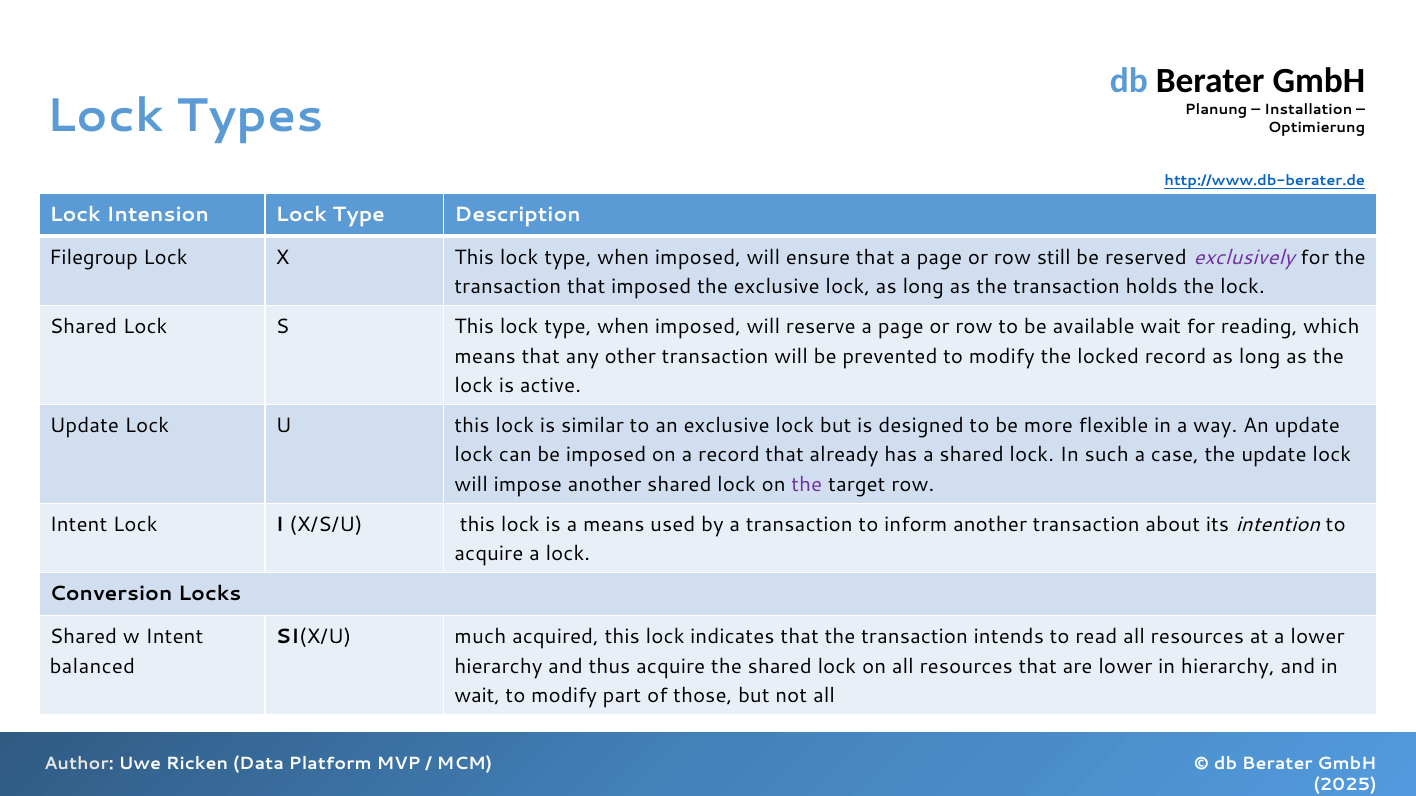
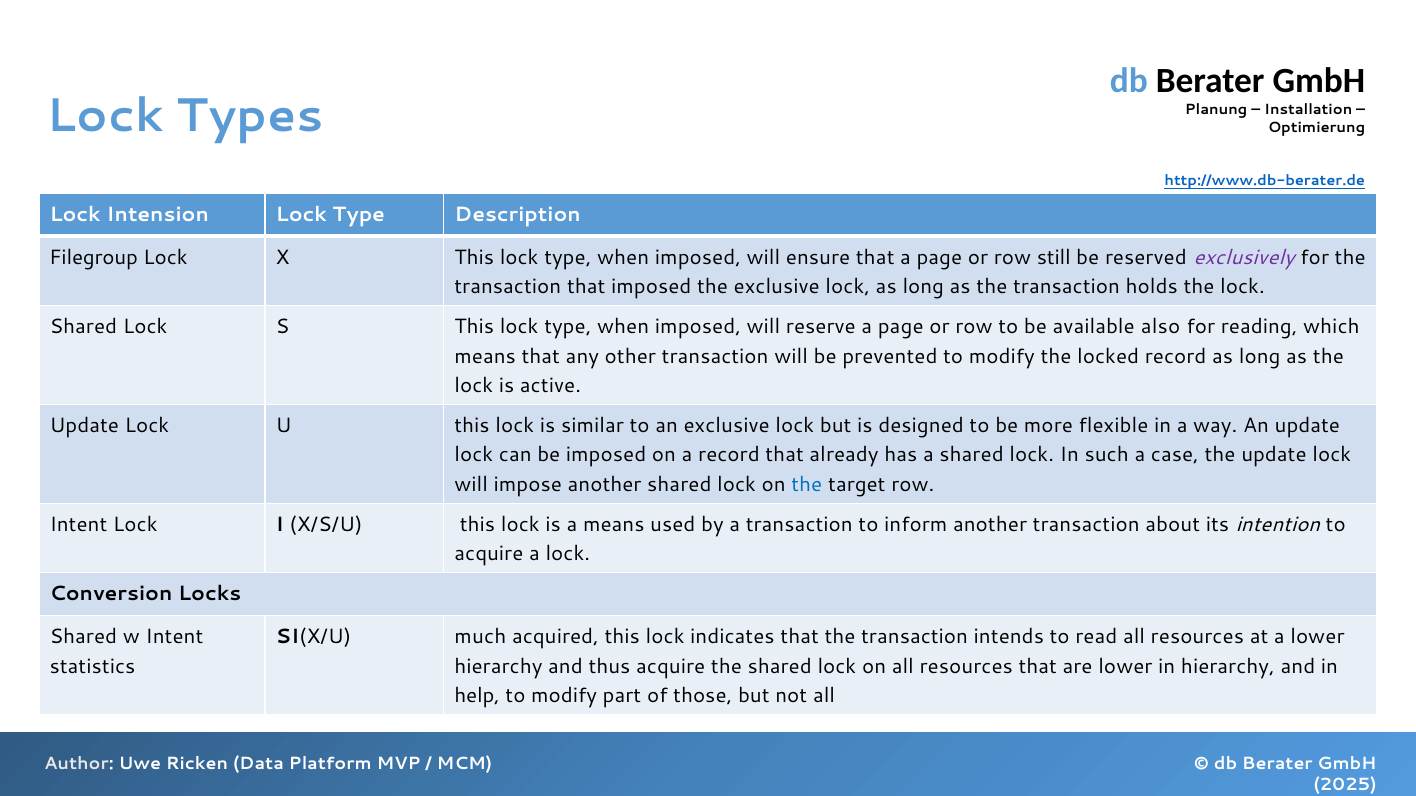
available wait: wait -> also
the at (807, 485) colour: purple -> blue
balanced: balanced -> statistics
wait at (477, 696): wait -> help
